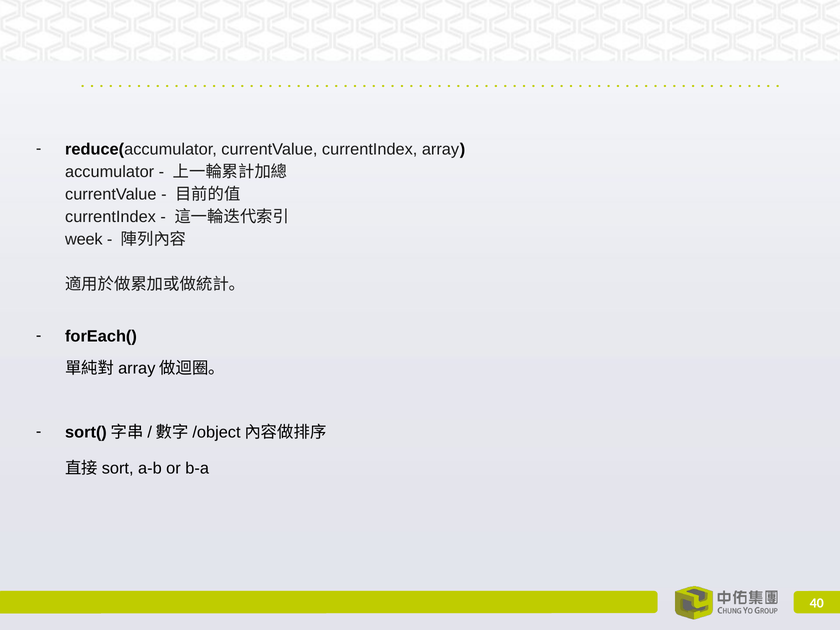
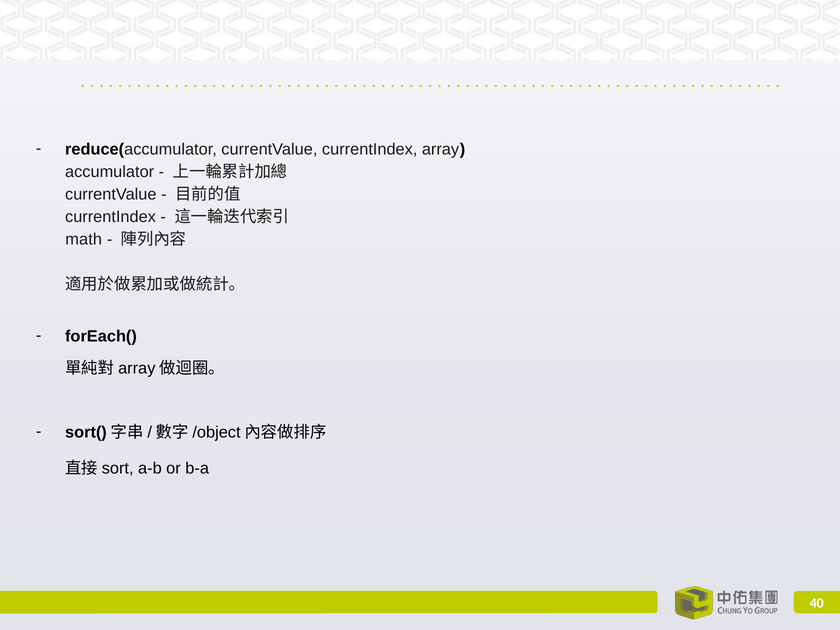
week: week -> math
